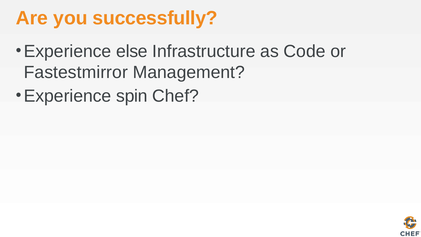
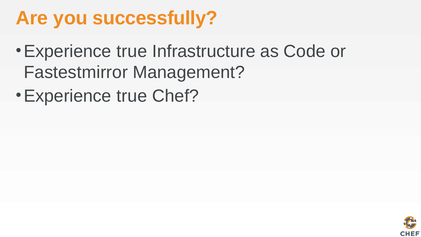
else at (132, 51): else -> true
spin at (132, 96): spin -> true
